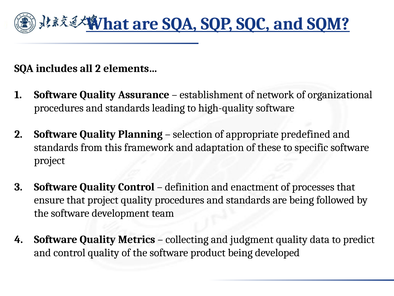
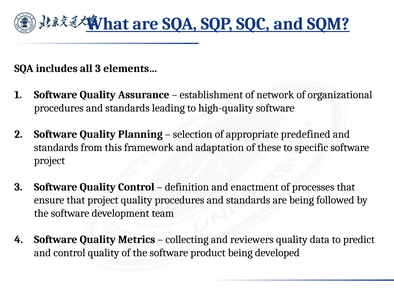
all 2: 2 -> 3
judgment: judgment -> reviewers
